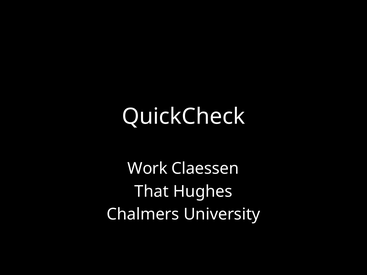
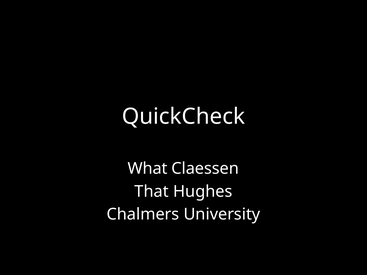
Work: Work -> What
